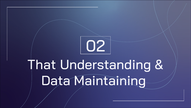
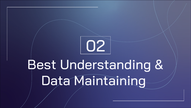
That: That -> Best
